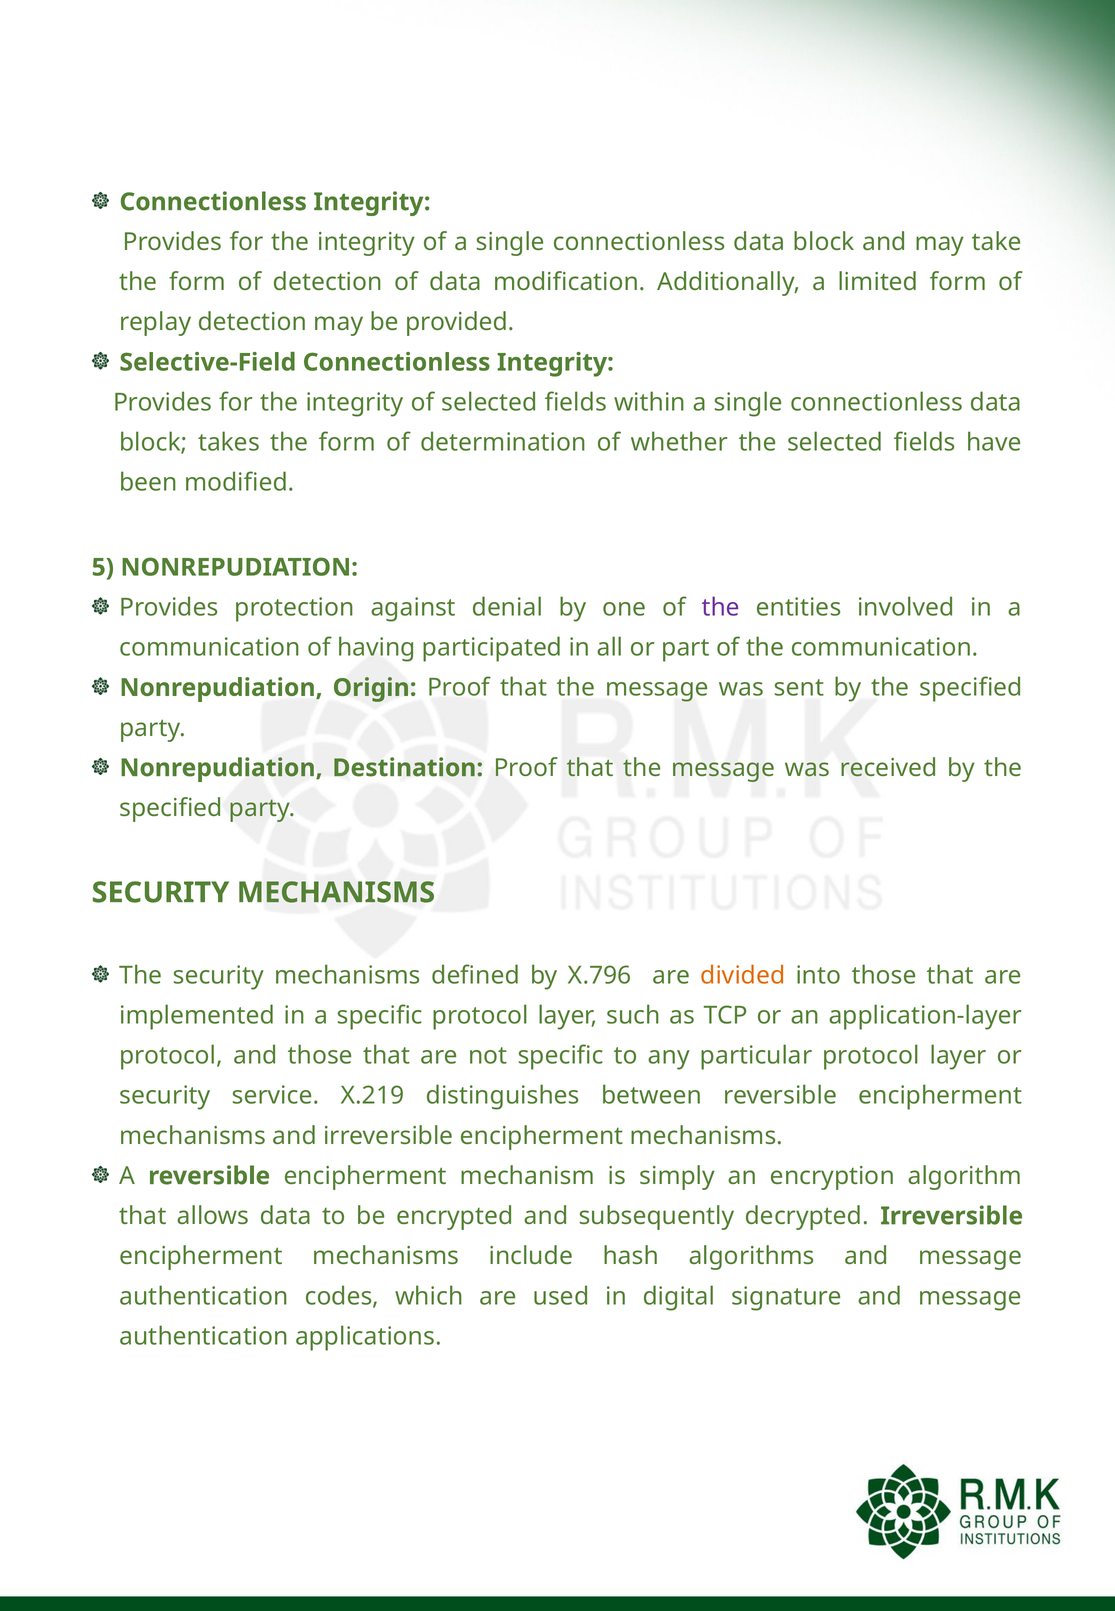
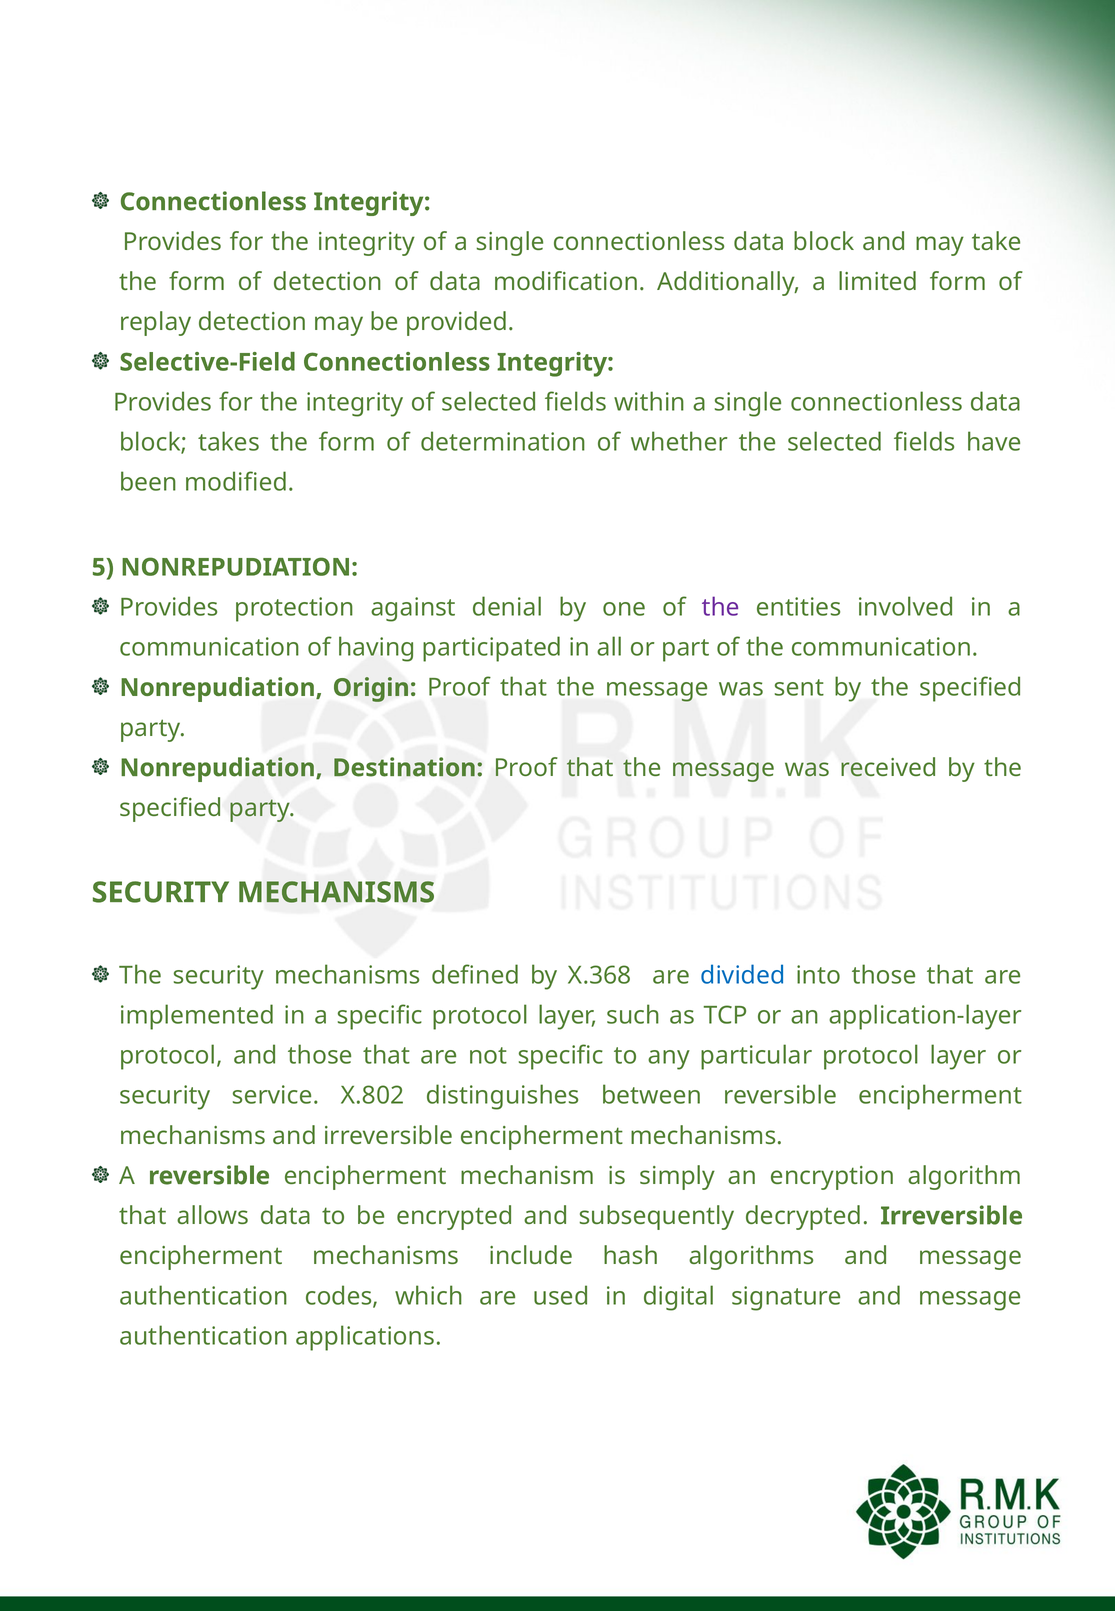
X.796: X.796 -> X.368
divided colour: orange -> blue
X.219: X.219 -> X.802
